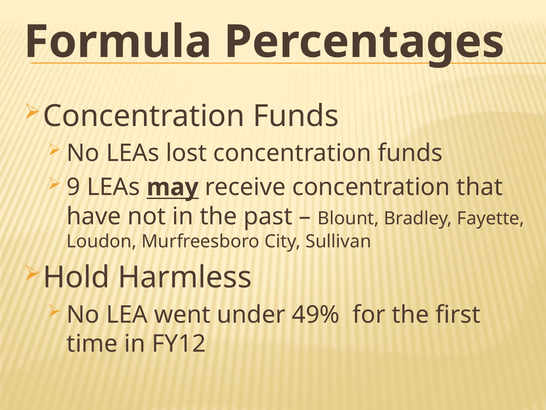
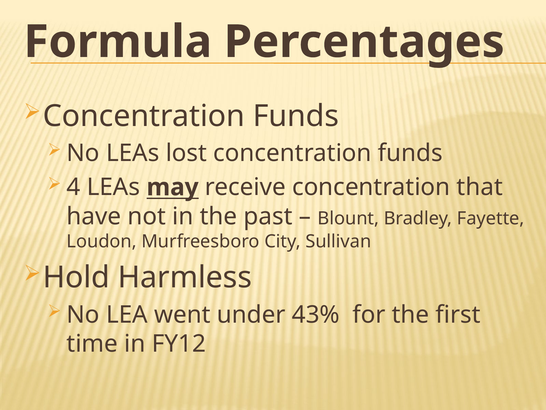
9: 9 -> 4
49%: 49% -> 43%
